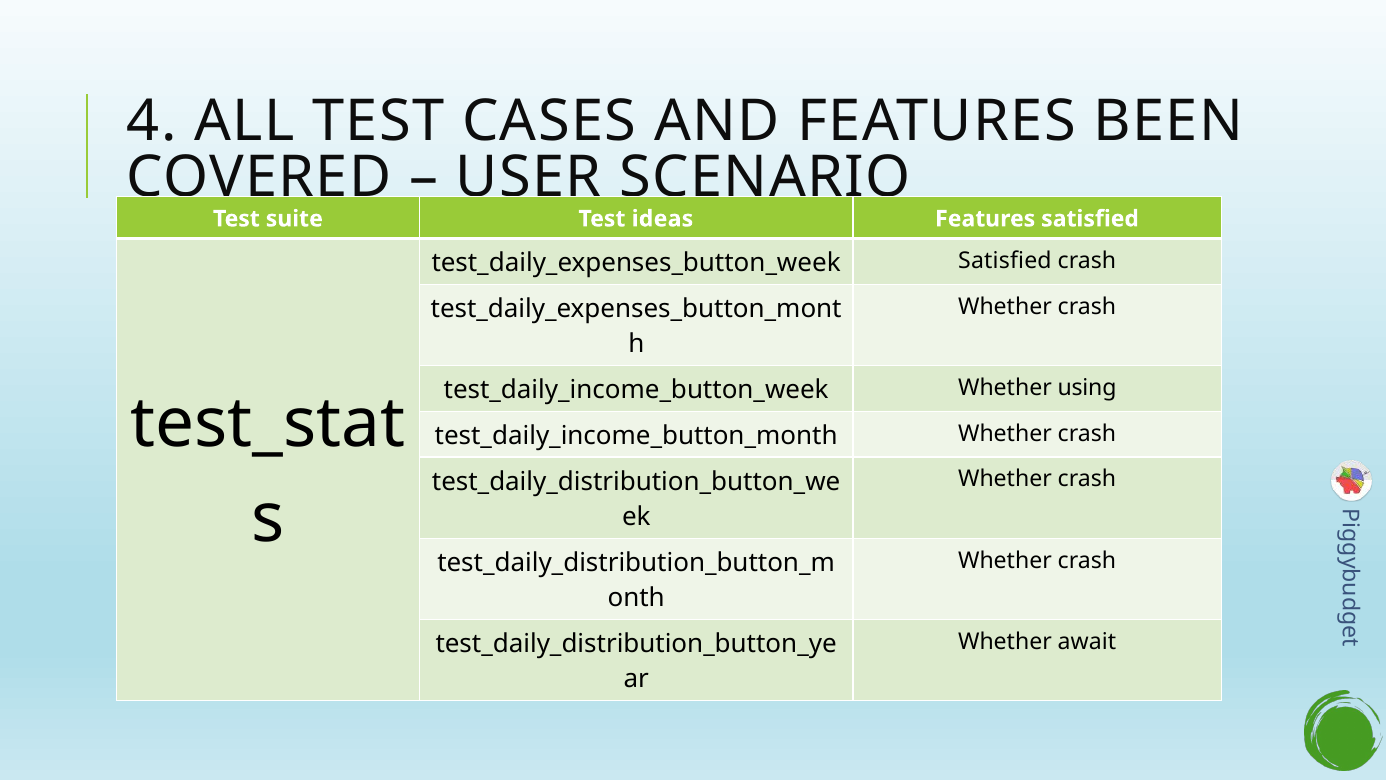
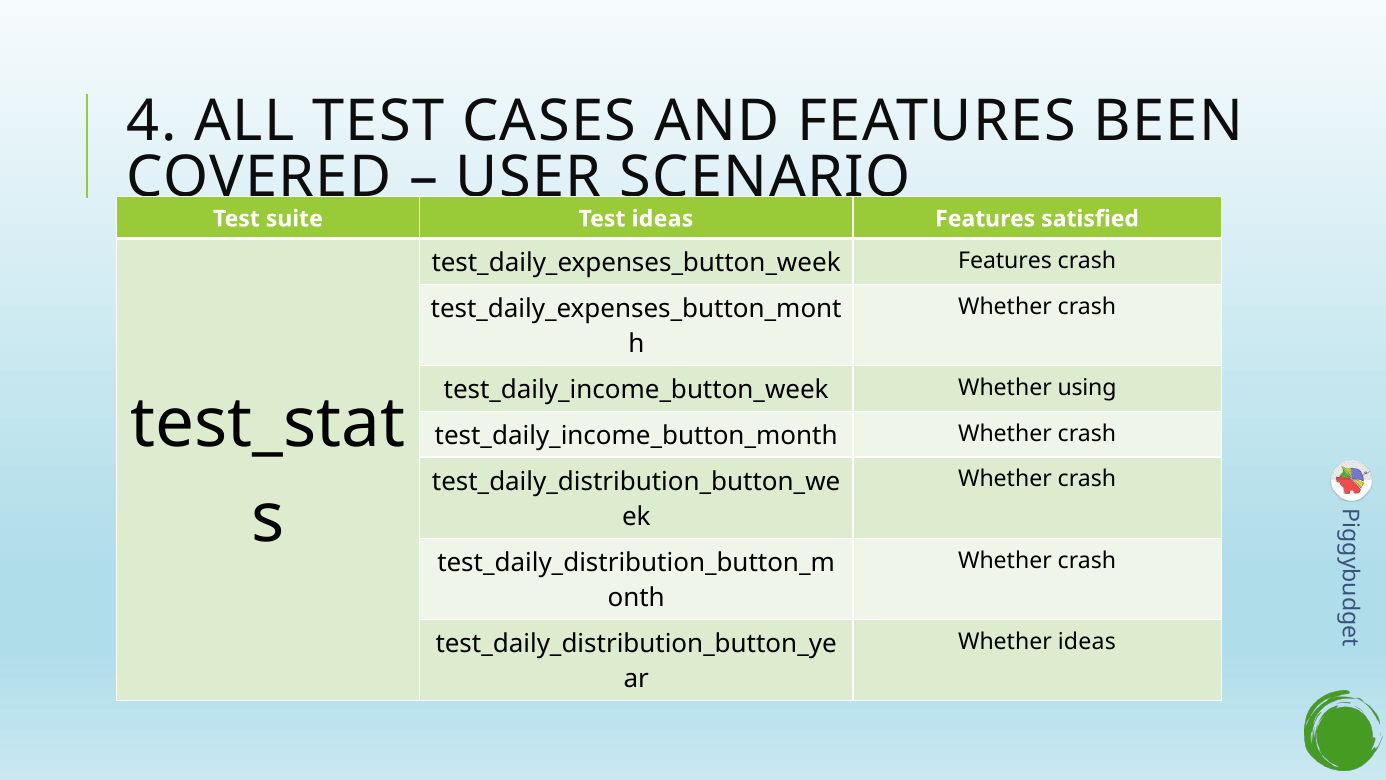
Satisfied at (1005, 261): Satisfied -> Features
Whether await: await -> ideas
